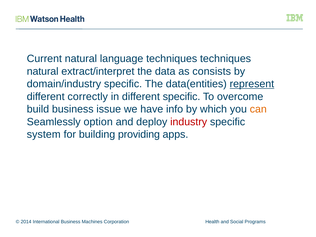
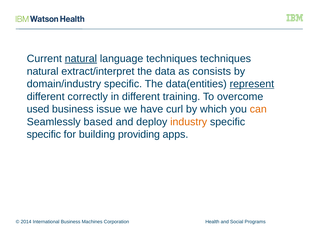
natural at (81, 59) underline: none -> present
different specific: specific -> training
build: build -> used
info: info -> curl
option: option -> based
industry colour: red -> orange
system at (44, 134): system -> specific
